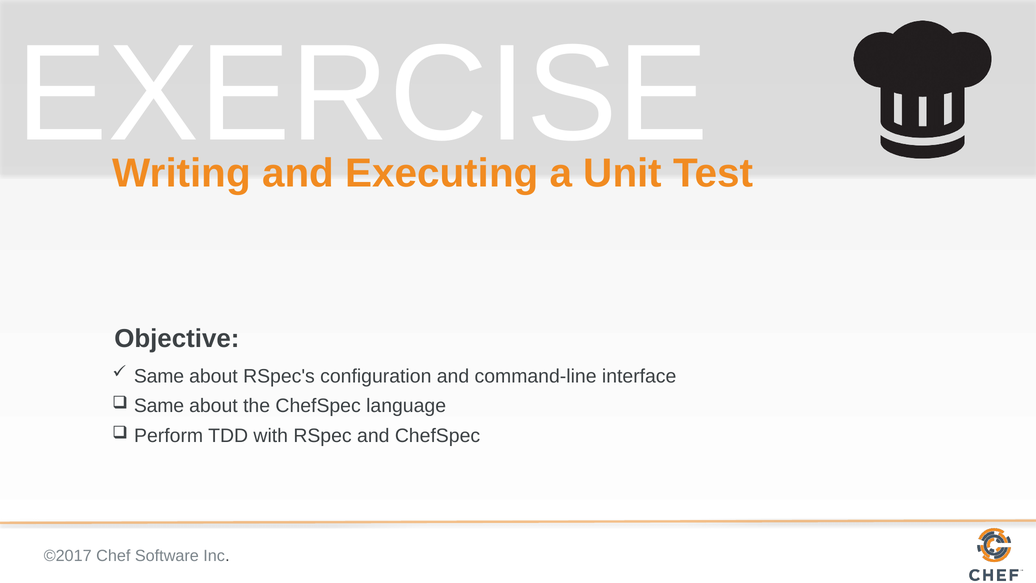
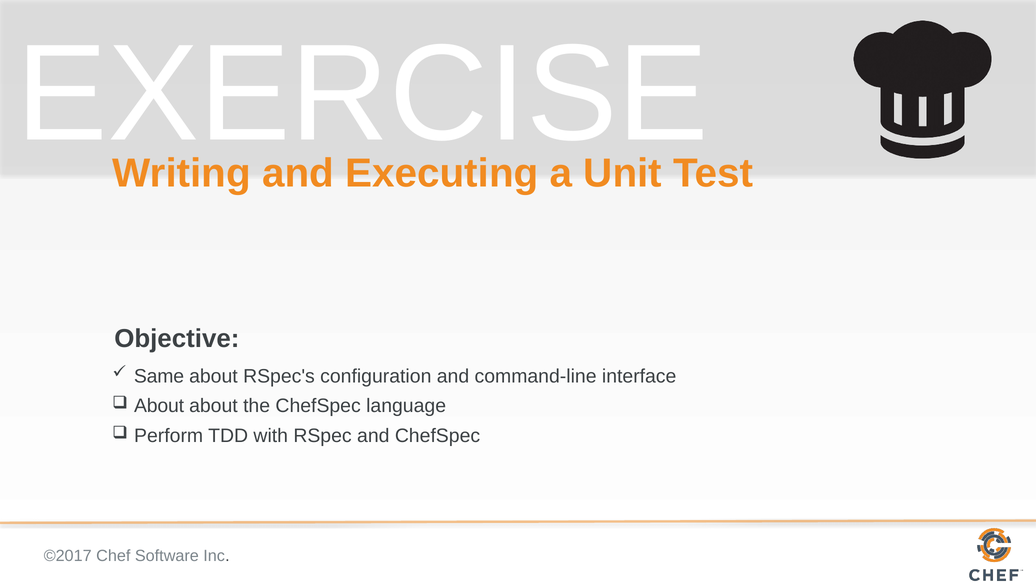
Same at (159, 406): Same -> About
